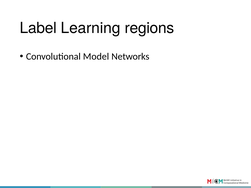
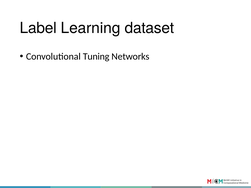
regions: regions -> dataset
Model: Model -> Tuning
